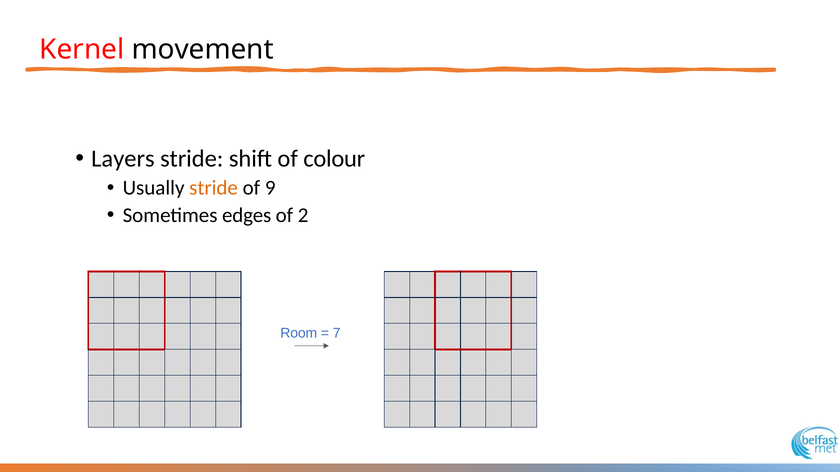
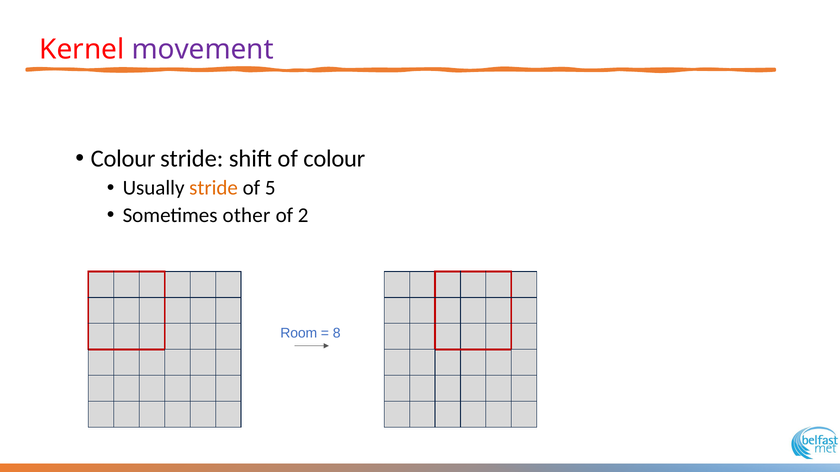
movement colour: black -> purple
Layers at (123, 159): Layers -> Colour
9: 9 -> 5
edges: edges -> other
7: 7 -> 8
